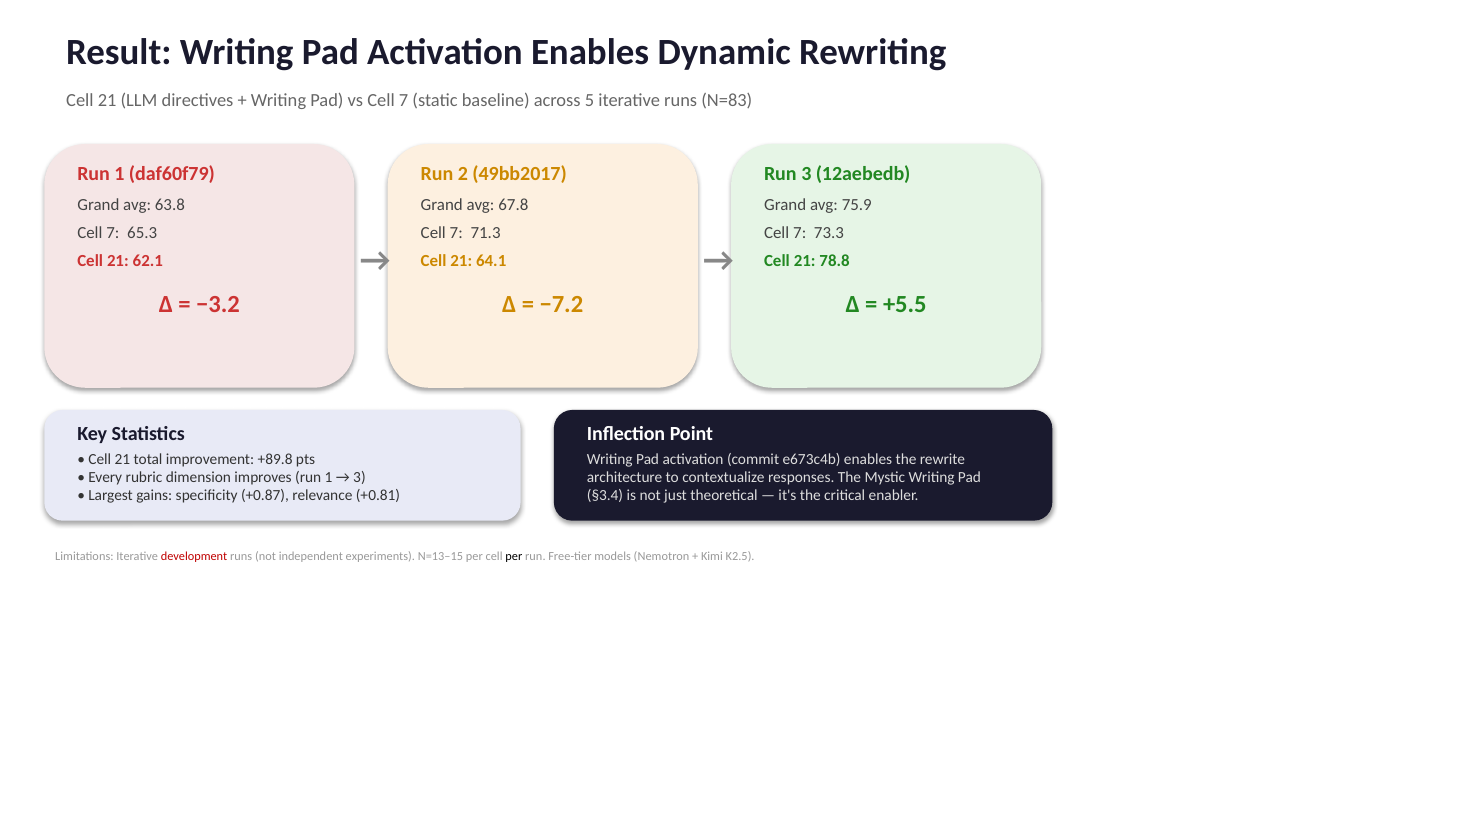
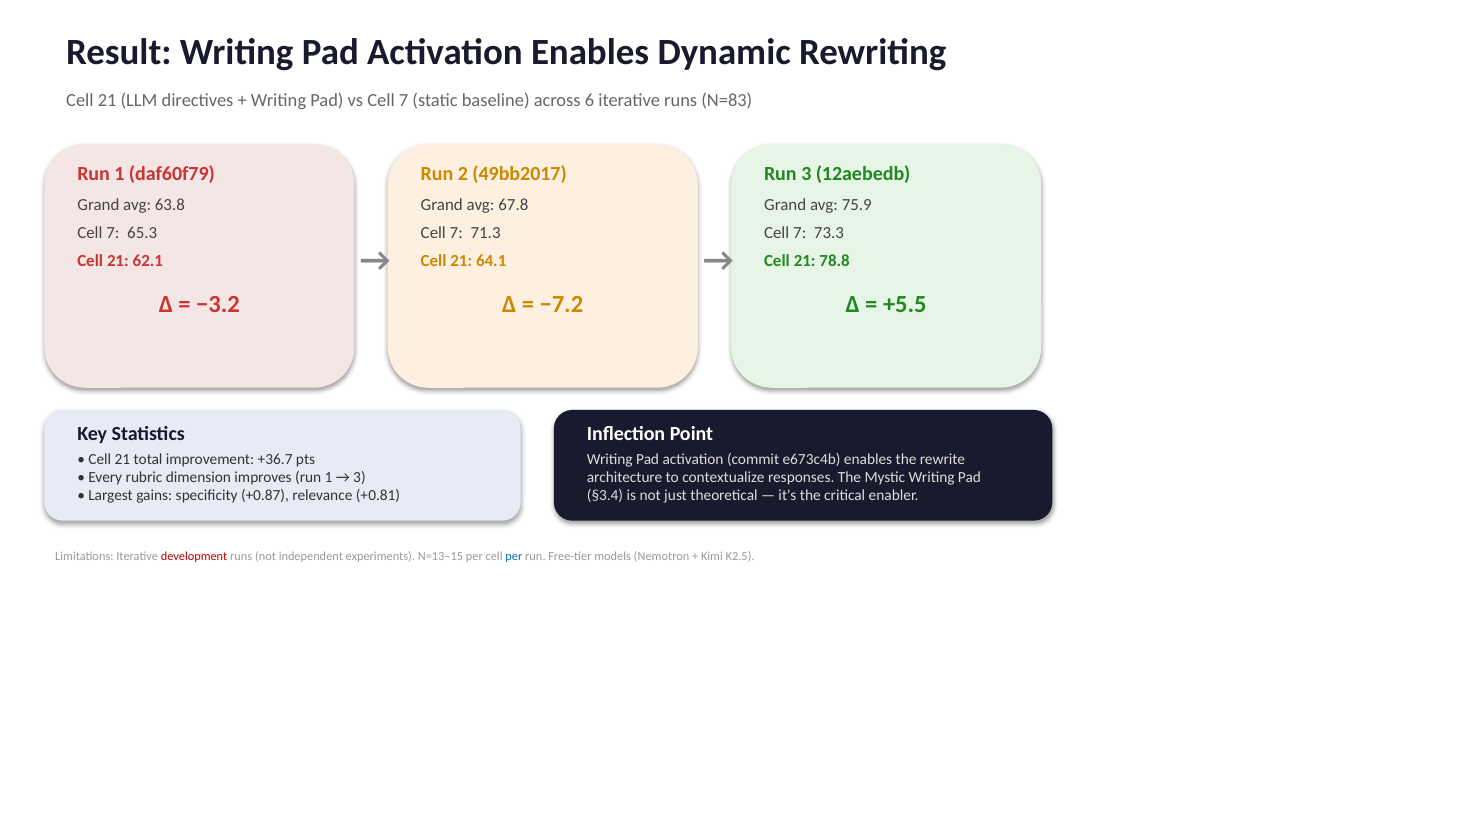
5: 5 -> 6
+89.8: +89.8 -> +36.7
per at (514, 556) colour: black -> blue
